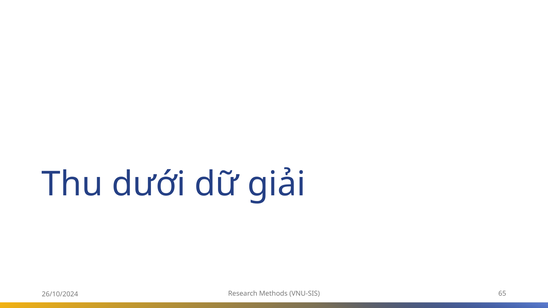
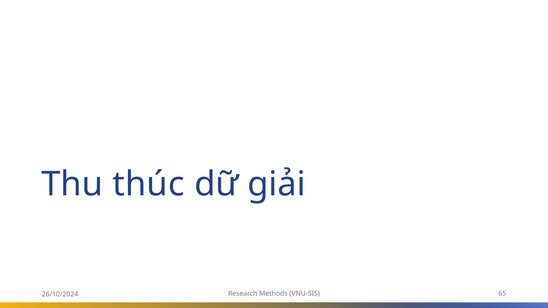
dưới: dưới -> thúc
